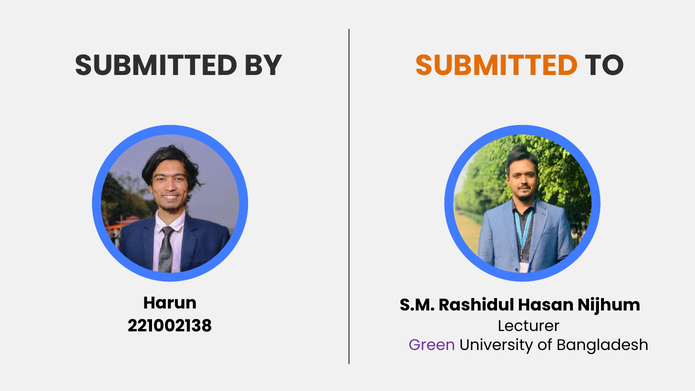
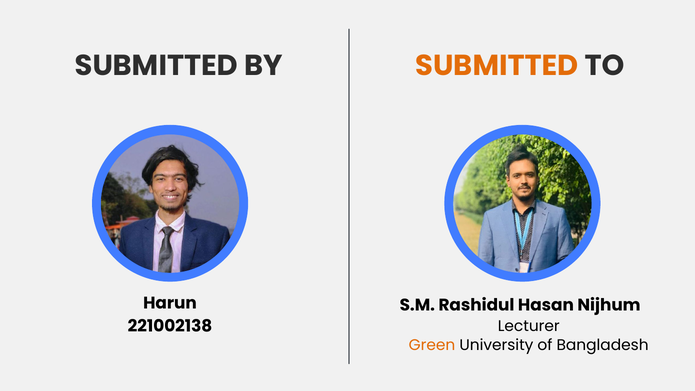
Green colour: purple -> orange
